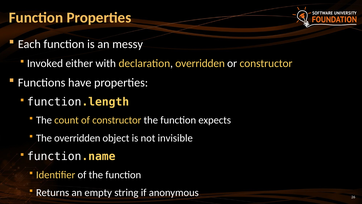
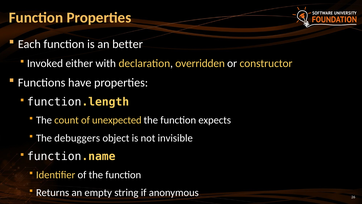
messy: messy -> better
of constructor: constructor -> unexpected
The overridden: overridden -> debuggers
